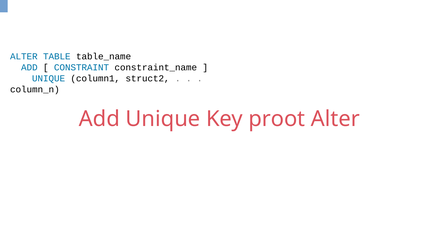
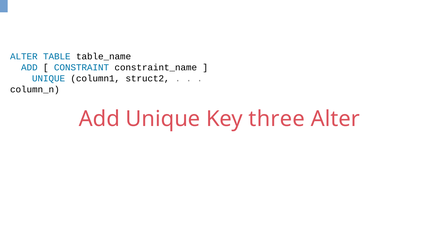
proot: proot -> three
